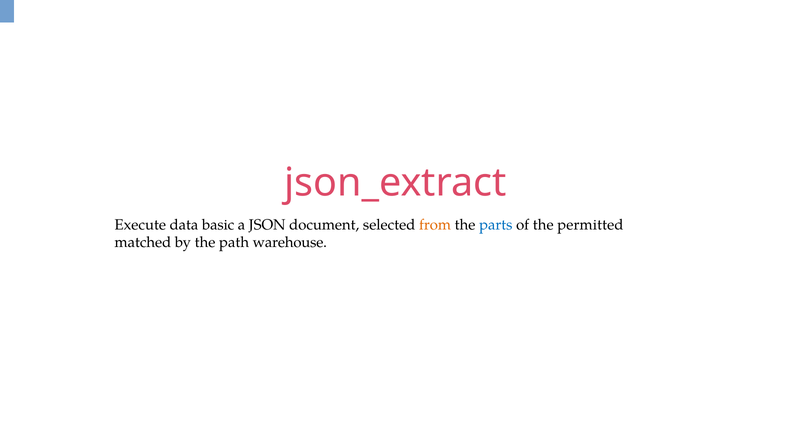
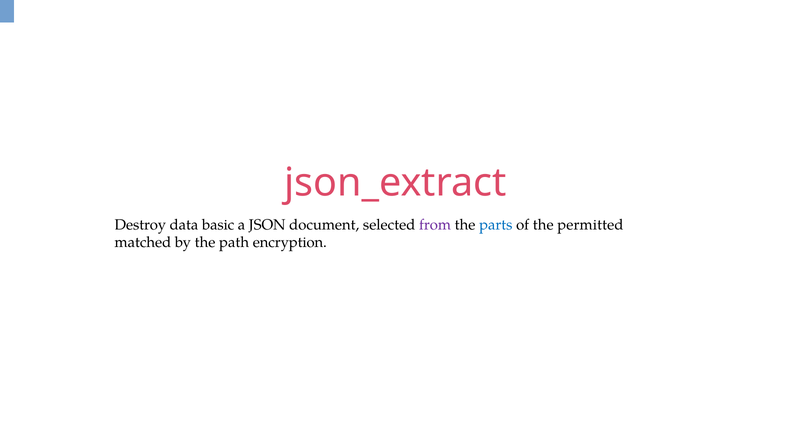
Execute: Execute -> Destroy
from colour: orange -> purple
warehouse: warehouse -> encryption
